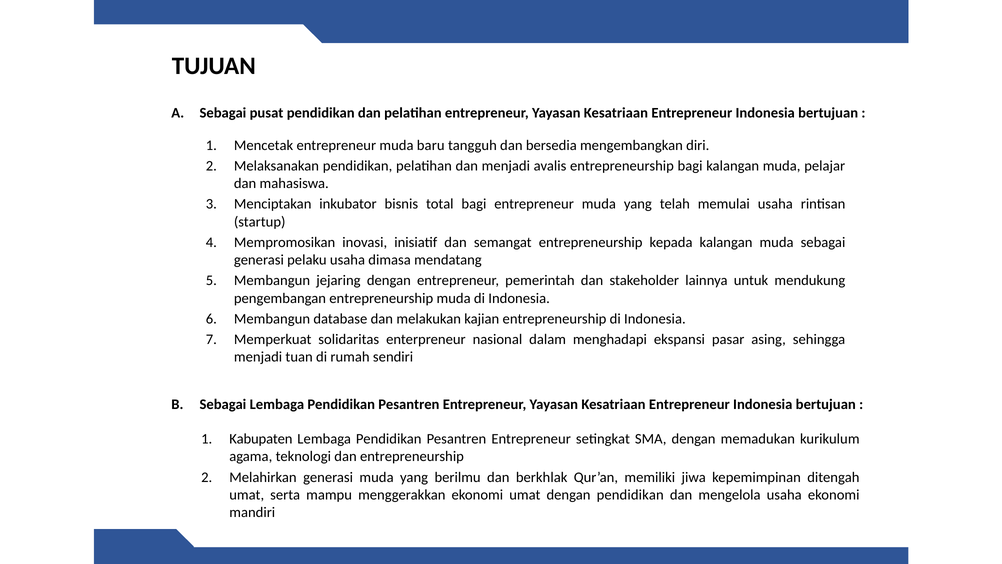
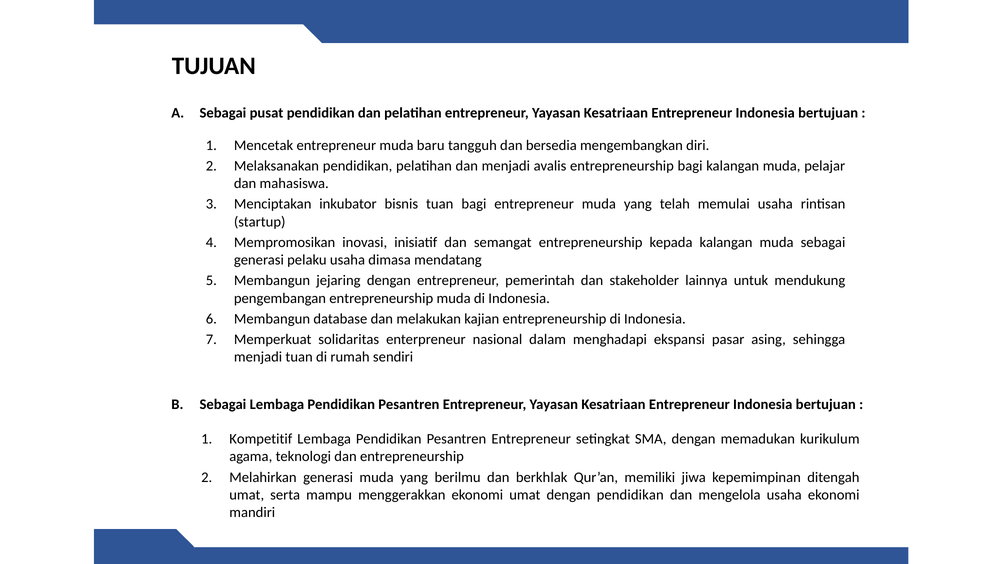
bisnis total: total -> tuan
Kabupaten: Kabupaten -> Kompetitif
